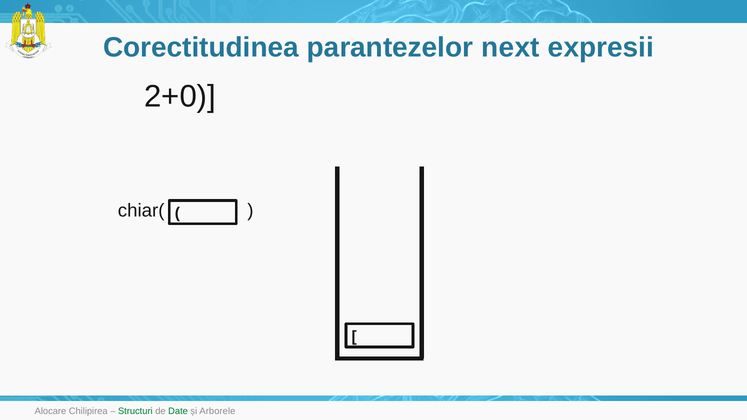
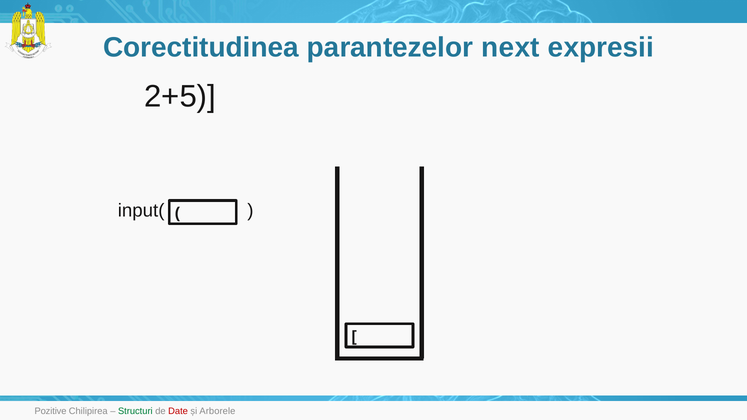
2+0: 2+0 -> 2+5
chiar(: chiar( -> input(
Alocare: Alocare -> Pozitive
Date colour: green -> red
